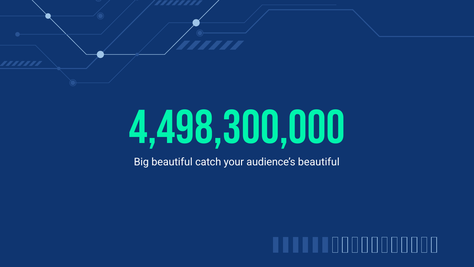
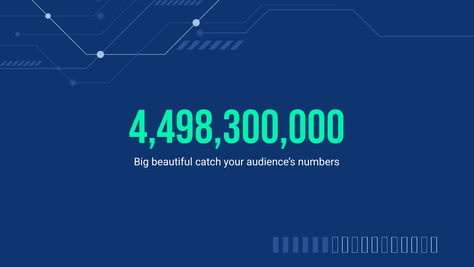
audience’s beautiful: beautiful -> numbers
